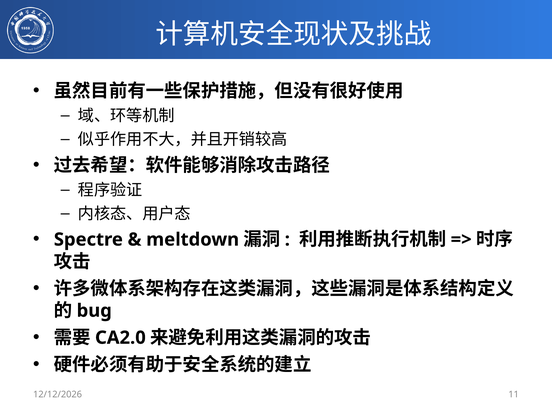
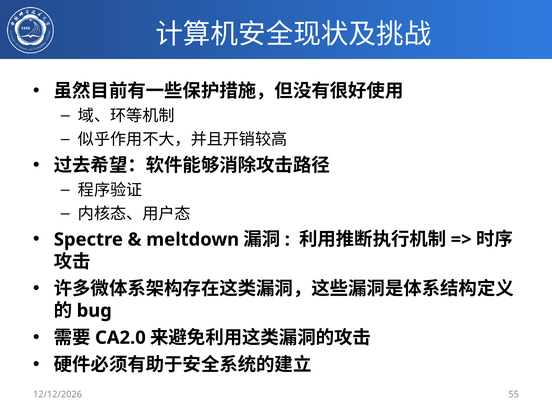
11: 11 -> 55
